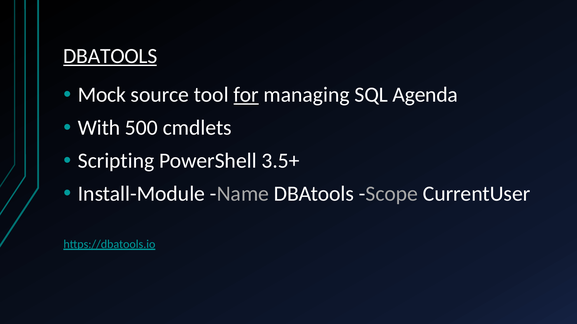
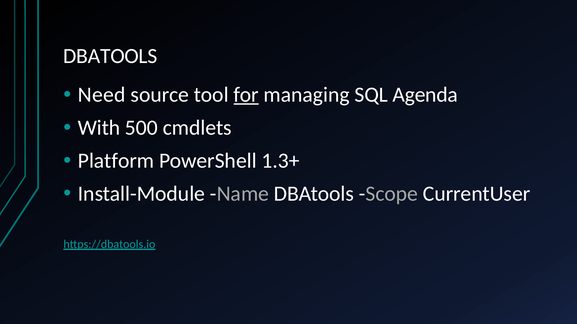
DBATOOLS at (110, 56) underline: present -> none
Mock: Mock -> Need
Scripting: Scripting -> Platform
3.5+: 3.5+ -> 1.3+
